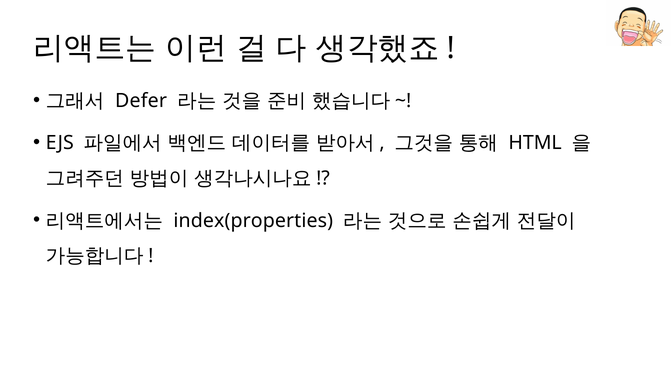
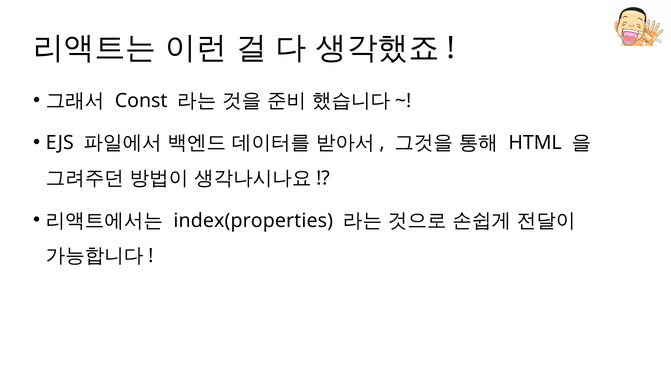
Defer: Defer -> Const
